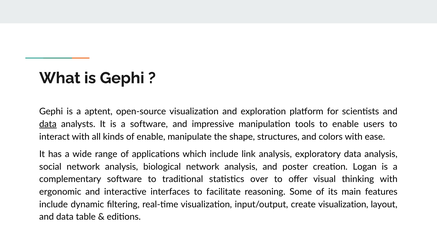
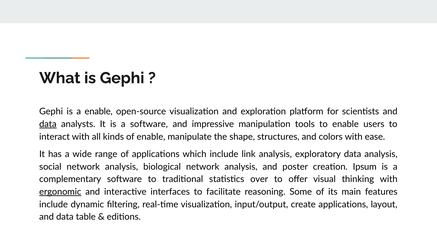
a aptent: aptent -> enable
Logan: Logan -> Ipsum
ergonomic underline: none -> present
create visualization: visualization -> applications
